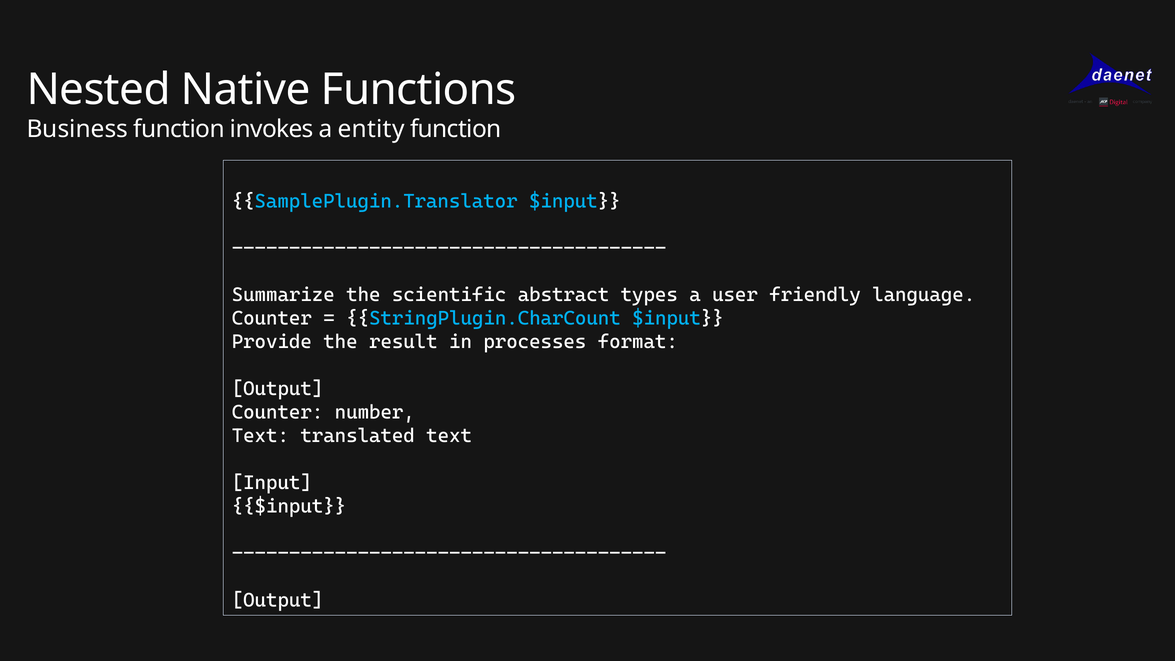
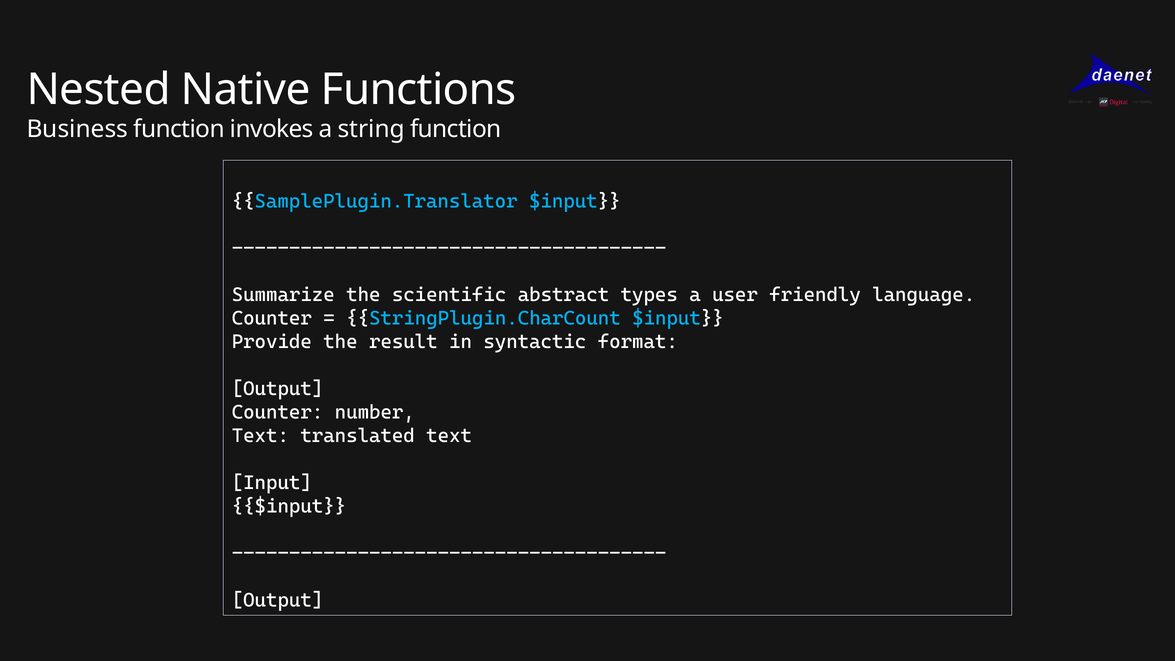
entity: entity -> string
processes: processes -> syntactic
